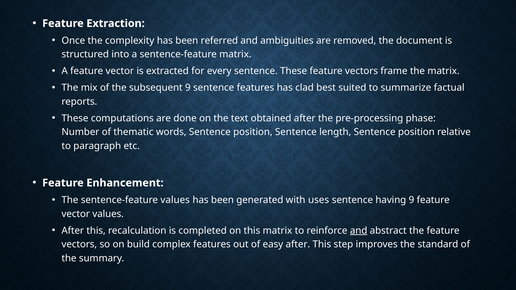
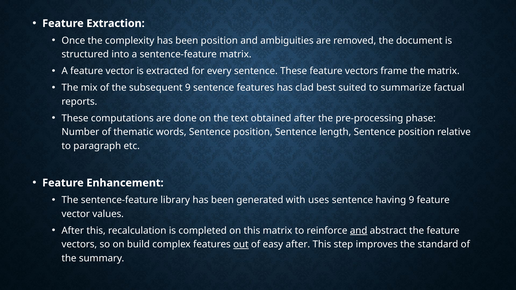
been referred: referred -> position
sentence-feature values: values -> library
out underline: none -> present
